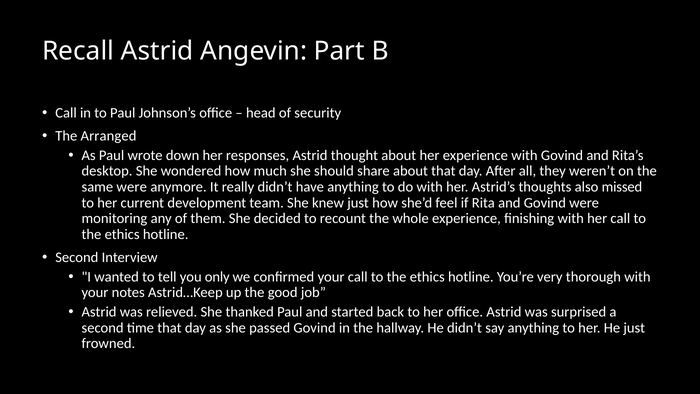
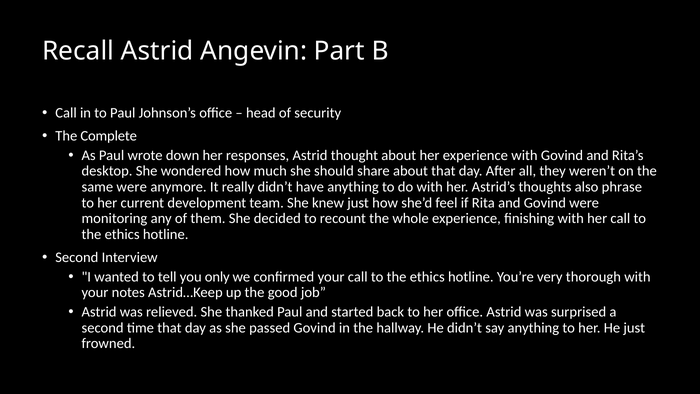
Arranged: Arranged -> Complete
missed: missed -> phrase
